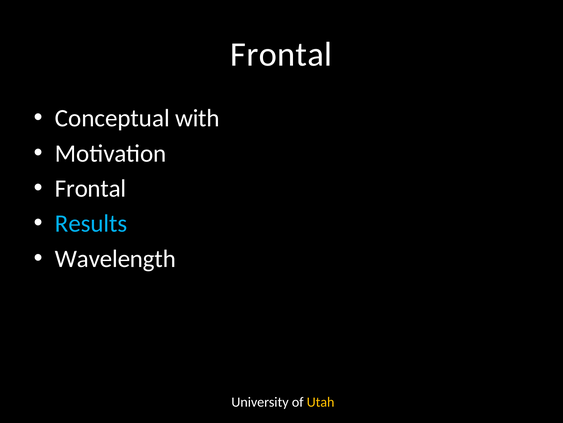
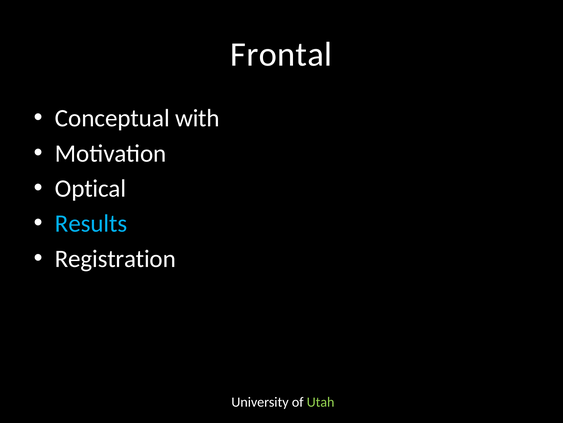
Frontal at (91, 188): Frontal -> Optical
Wavelength: Wavelength -> Registration
Utah colour: yellow -> light green
